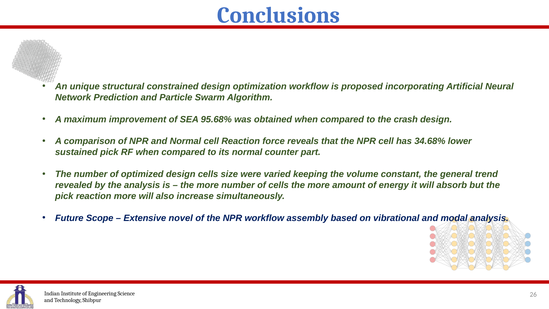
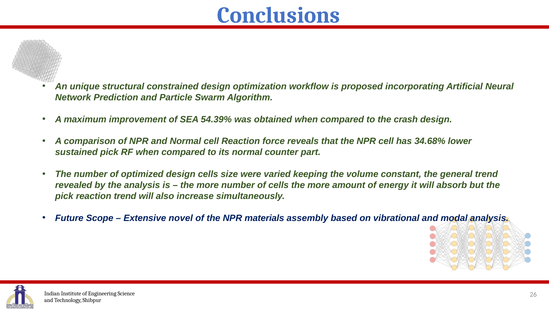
95.68%: 95.68% -> 54.39%
reaction more: more -> trend
NPR workflow: workflow -> materials
